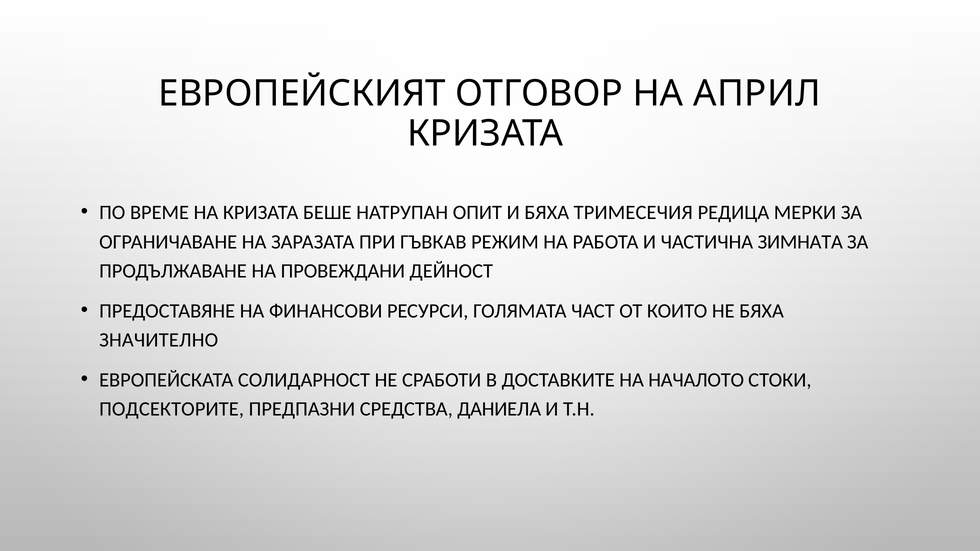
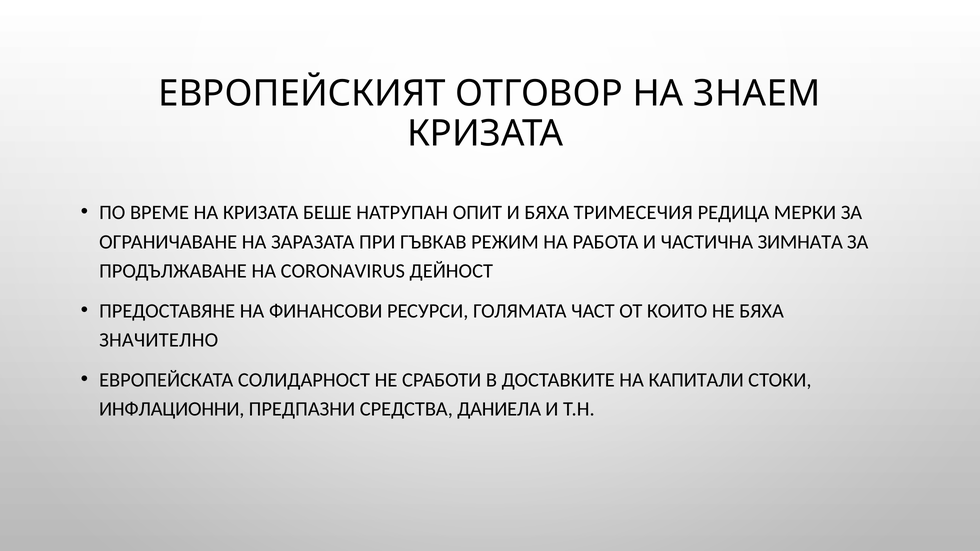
АПРИЛ: АПРИЛ -> ЗНАЕМ
ПРОВЕЖДАНИ: ПРОВЕЖДАНИ -> CORONAVIRUS
НАЧАЛОТО: НАЧАЛОТО -> КАПИТАЛИ
ПОДСЕКТОРИТЕ: ПОДСЕКТОРИТЕ -> ИНФЛАЦИОННИ
